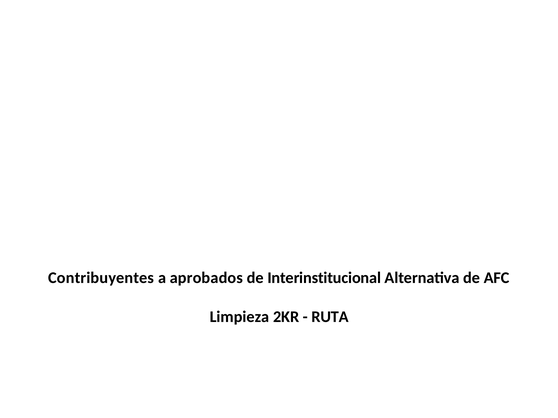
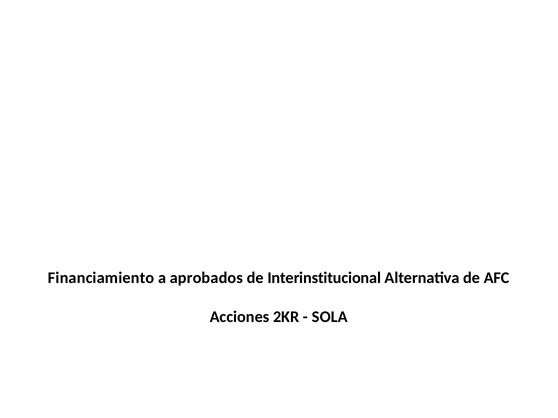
Contribuyentes: Contribuyentes -> Financiamiento
Limpieza: Limpieza -> Acciones
RUTA: RUTA -> SOLA
